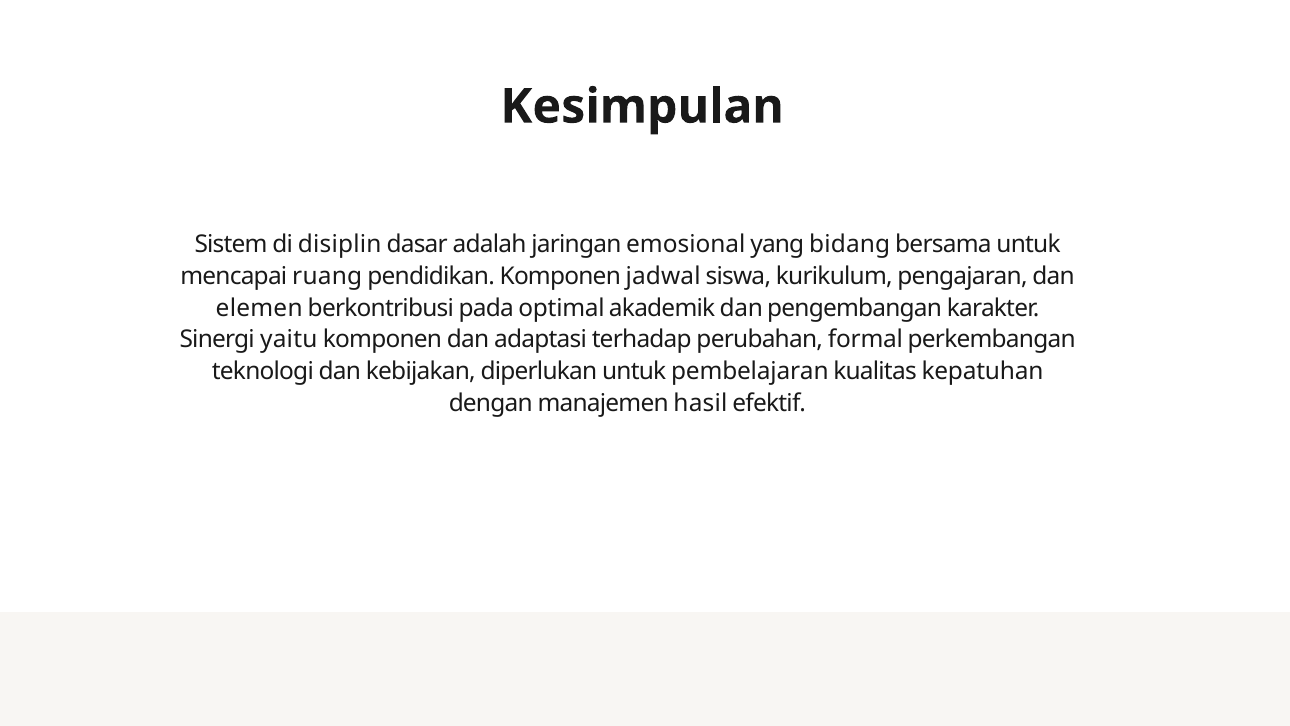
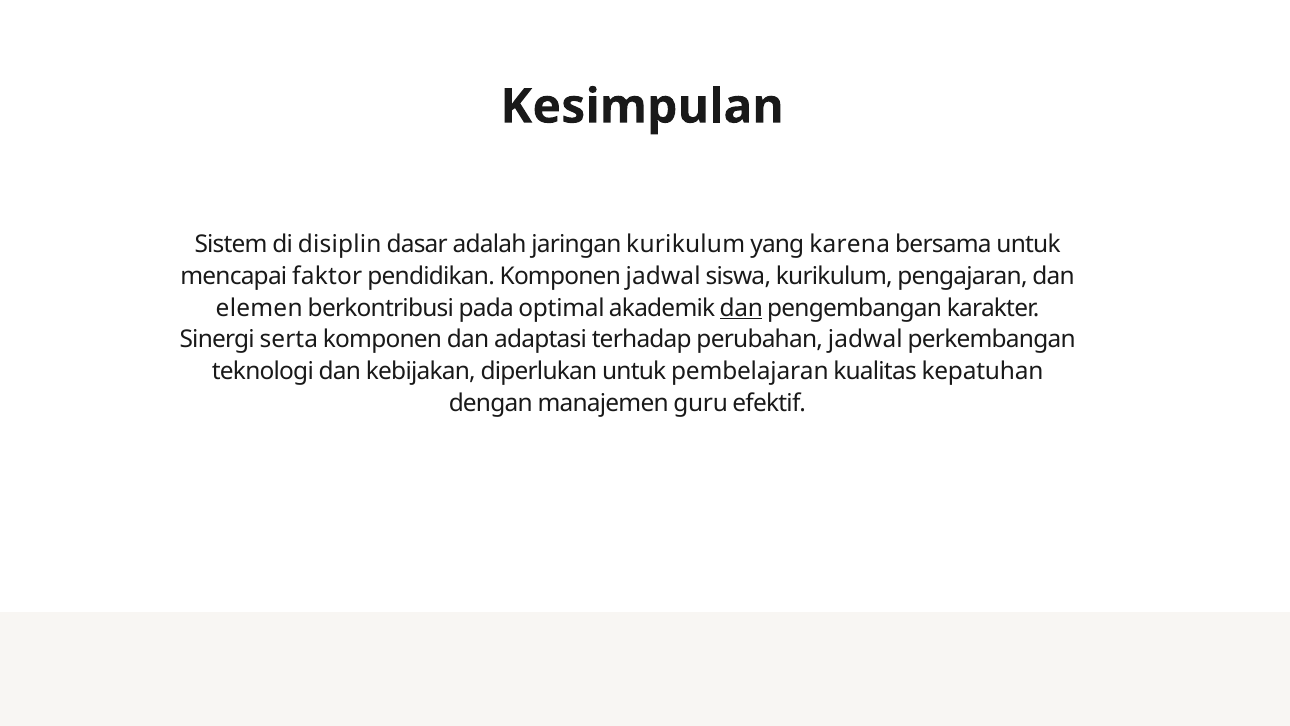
jaringan emosional: emosional -> kurikulum
bidang: bidang -> karena
ruang: ruang -> faktor
dan at (741, 308) underline: none -> present
yaitu: yaitu -> serta
perubahan formal: formal -> jadwal
hasil: hasil -> guru
